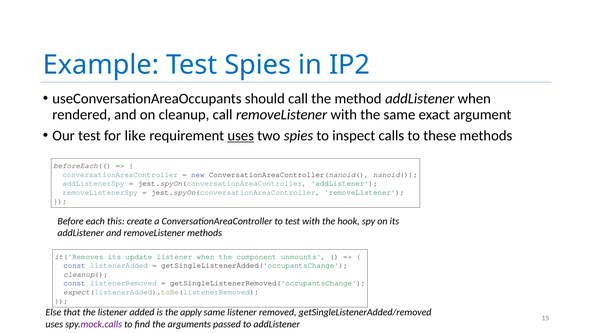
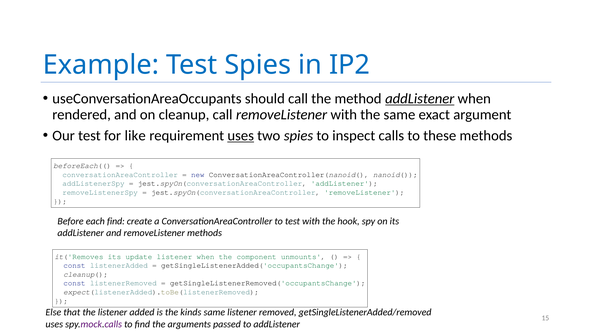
addListener at (420, 99) underline: none -> present
each this: this -> find
apply: apply -> kinds
